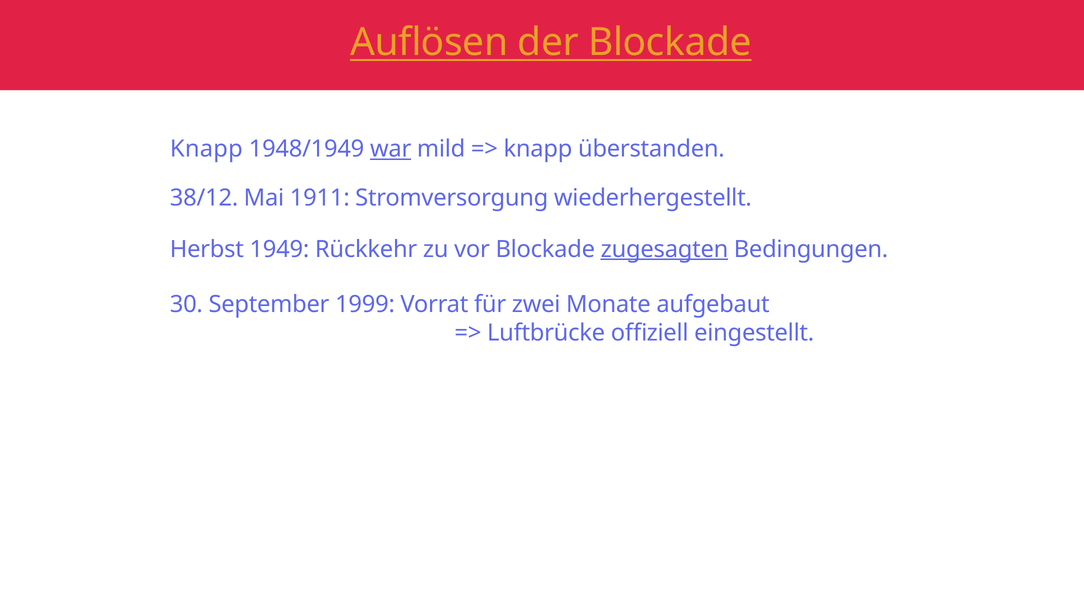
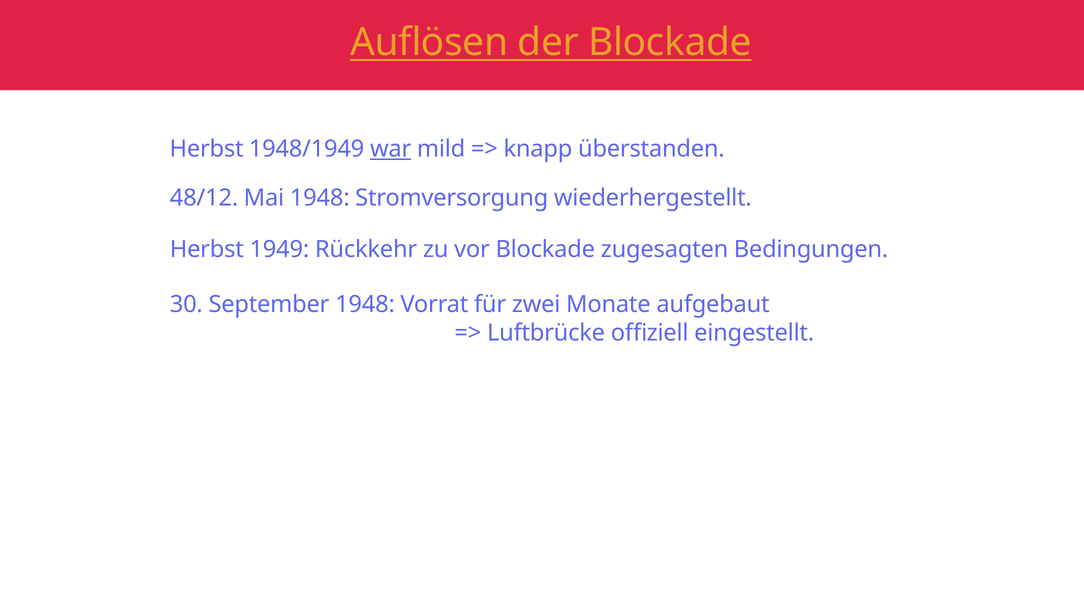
Knapp at (206, 149): Knapp -> Herbst
38/12: 38/12 -> 48/12
Mai 1911: 1911 -> 1948
zugesagten underline: present -> none
September 1999: 1999 -> 1948
